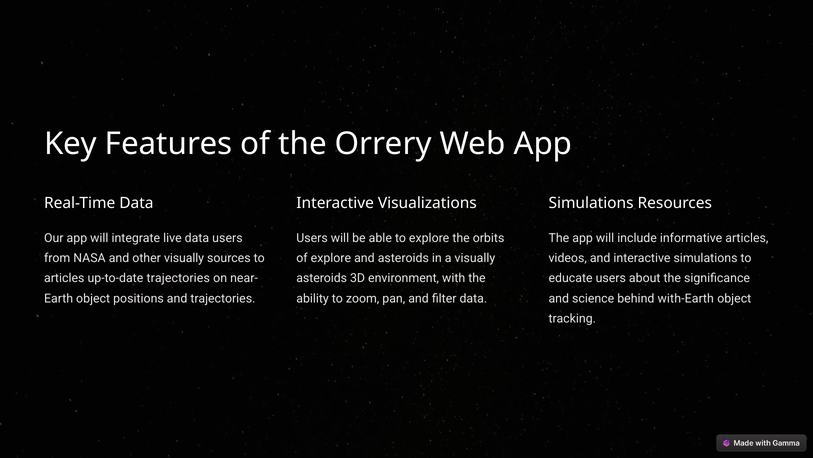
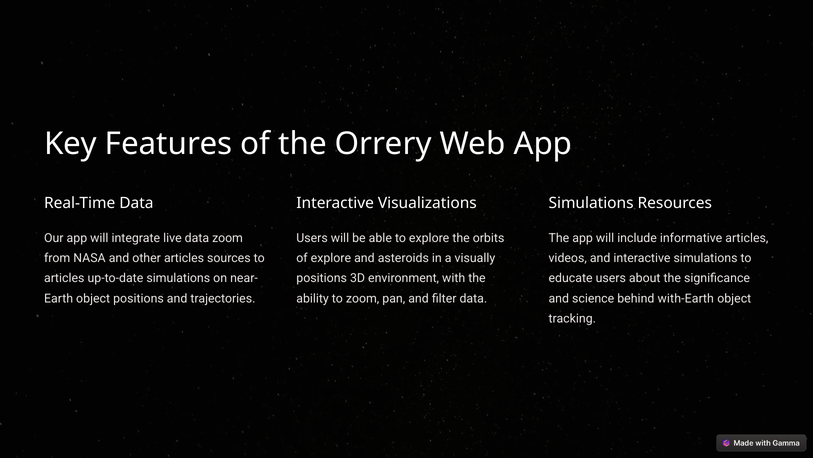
data users: users -> zoom
other visually: visually -> articles
up-to-date trajectories: trajectories -> simulations
asteroids at (322, 278): asteroids -> positions
